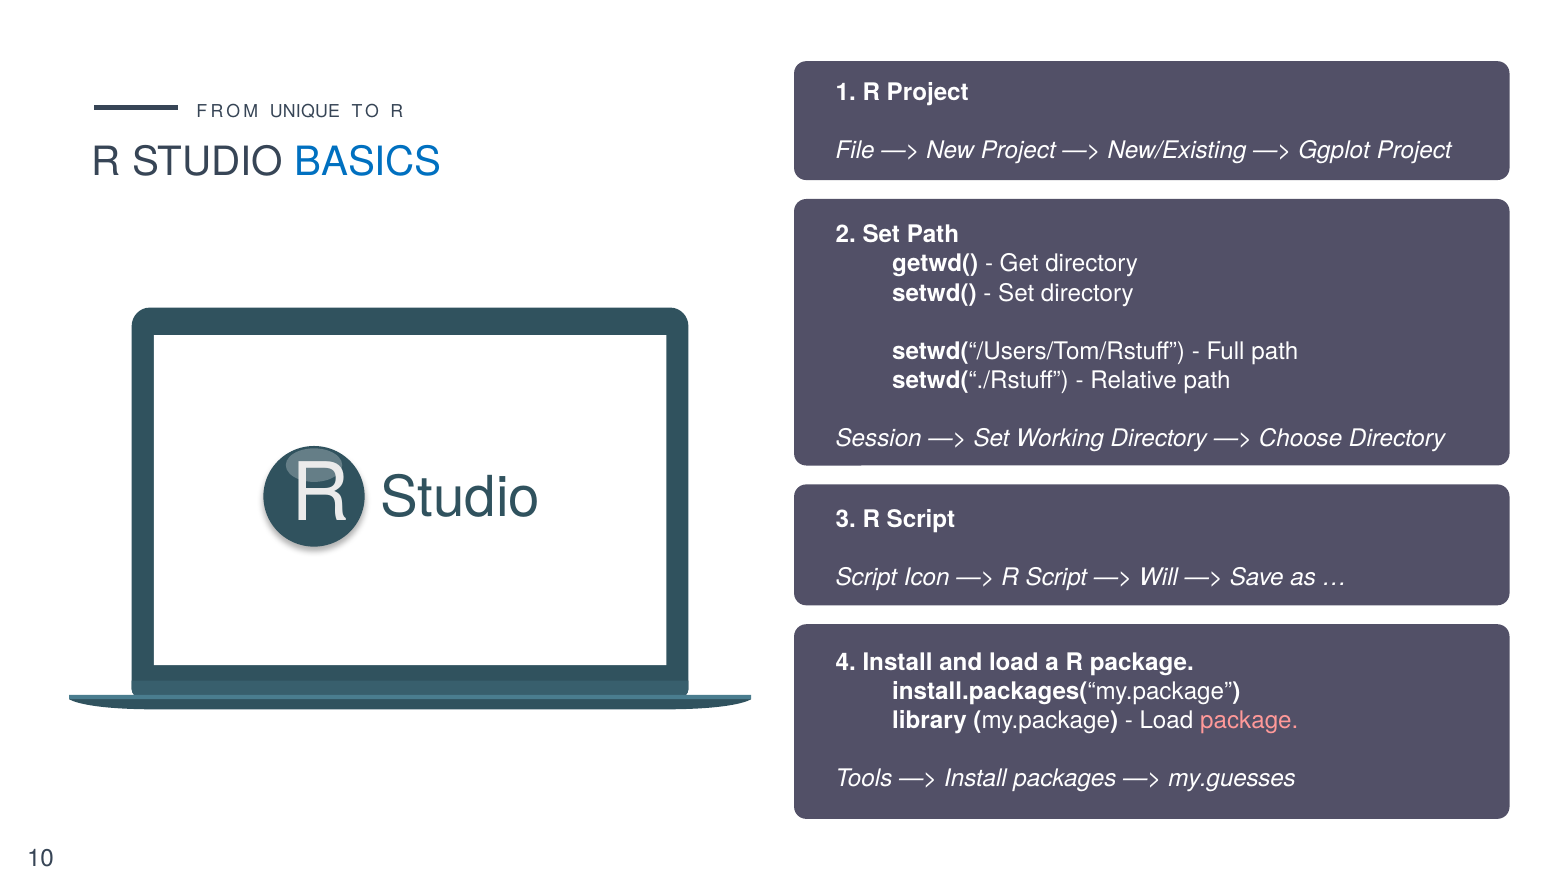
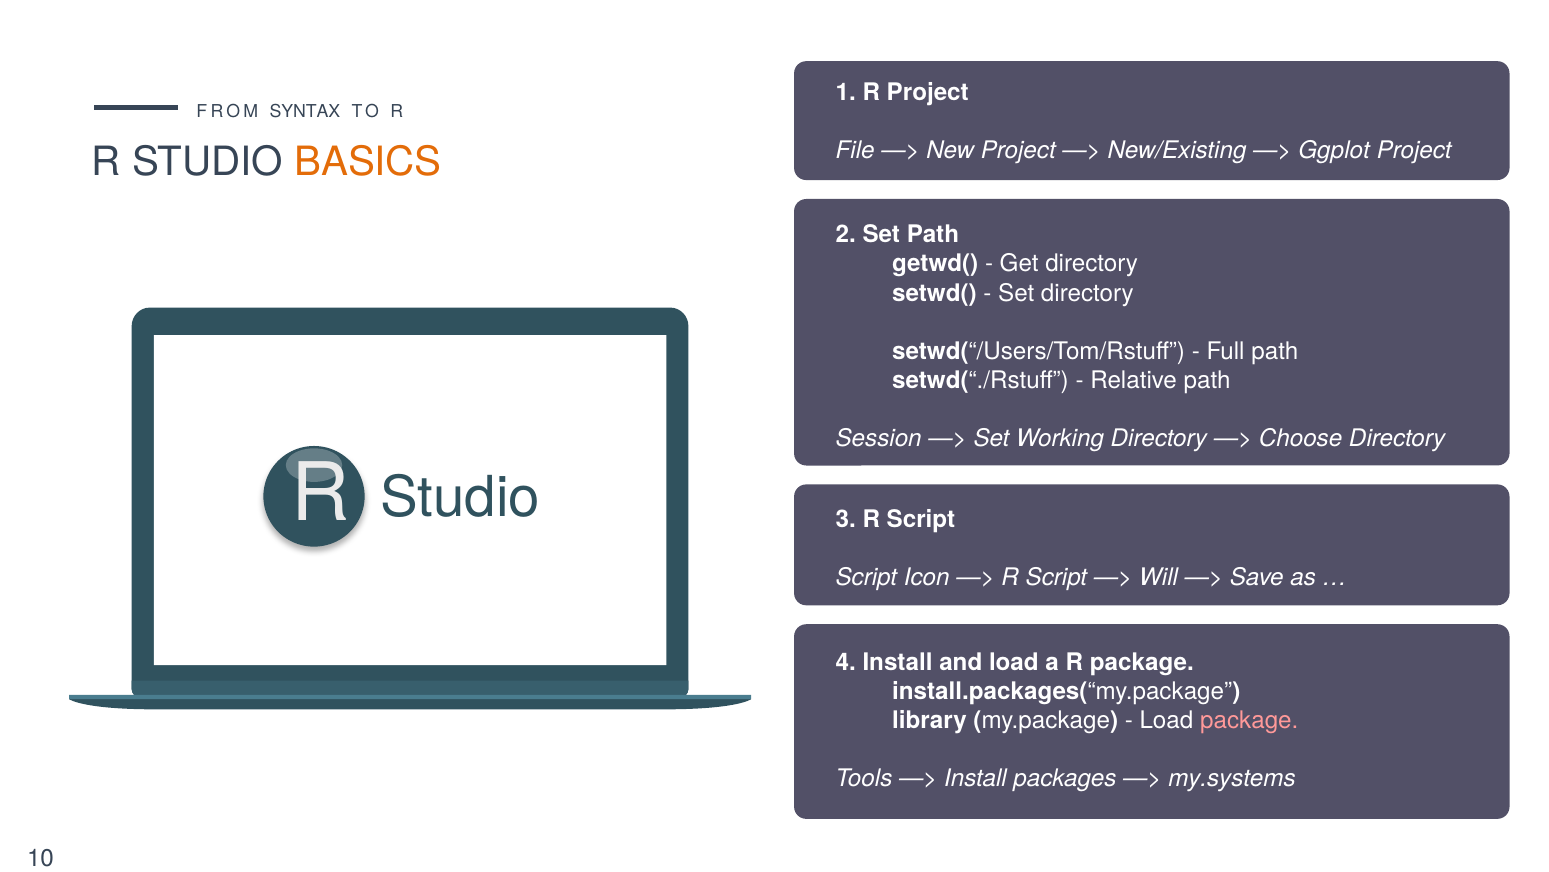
UNIQUE: UNIQUE -> SYNTAX
BASICS colour: blue -> orange
my.guesses: my.guesses -> my.systems
